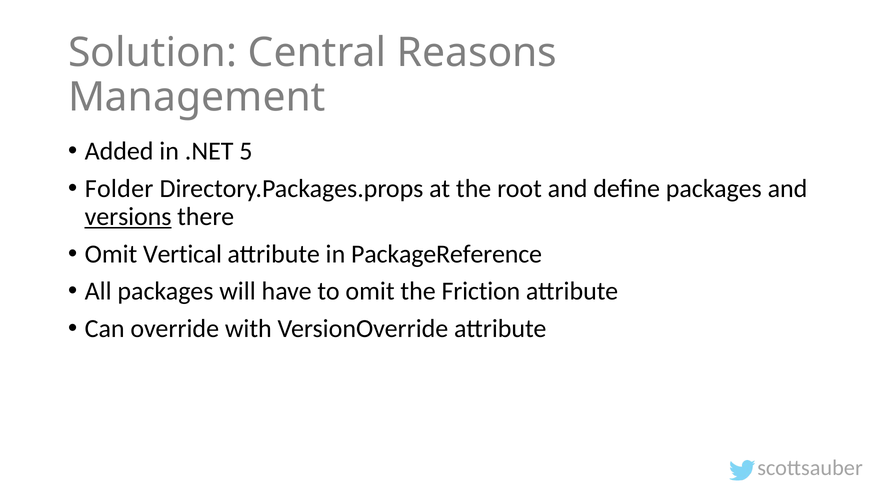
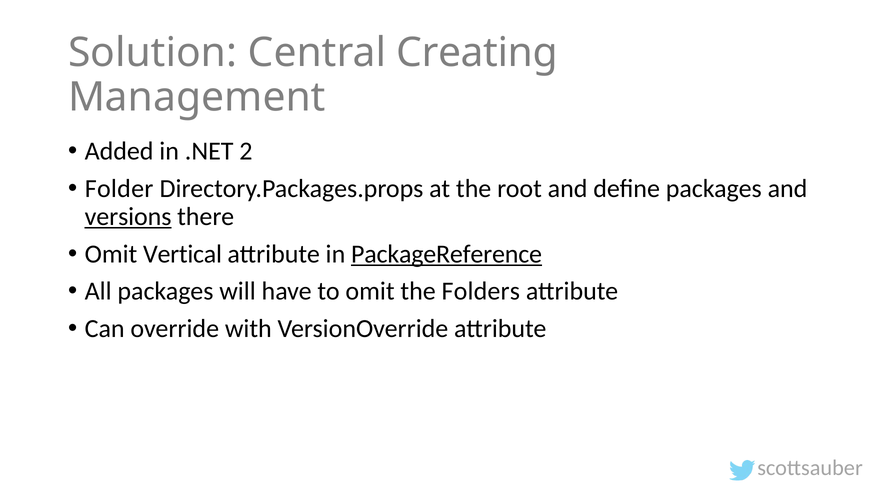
Reasons: Reasons -> Creating
5: 5 -> 2
PackageReference underline: none -> present
Friction: Friction -> Folders
